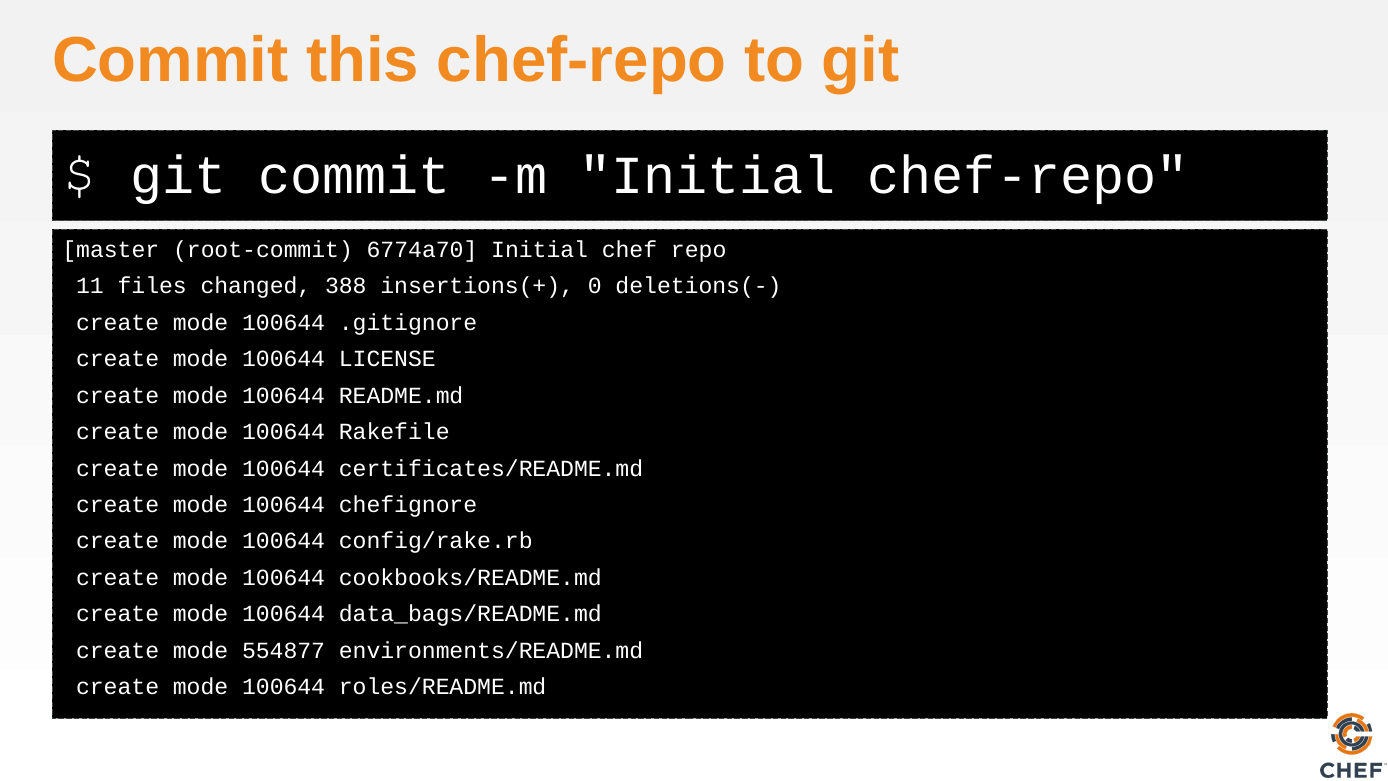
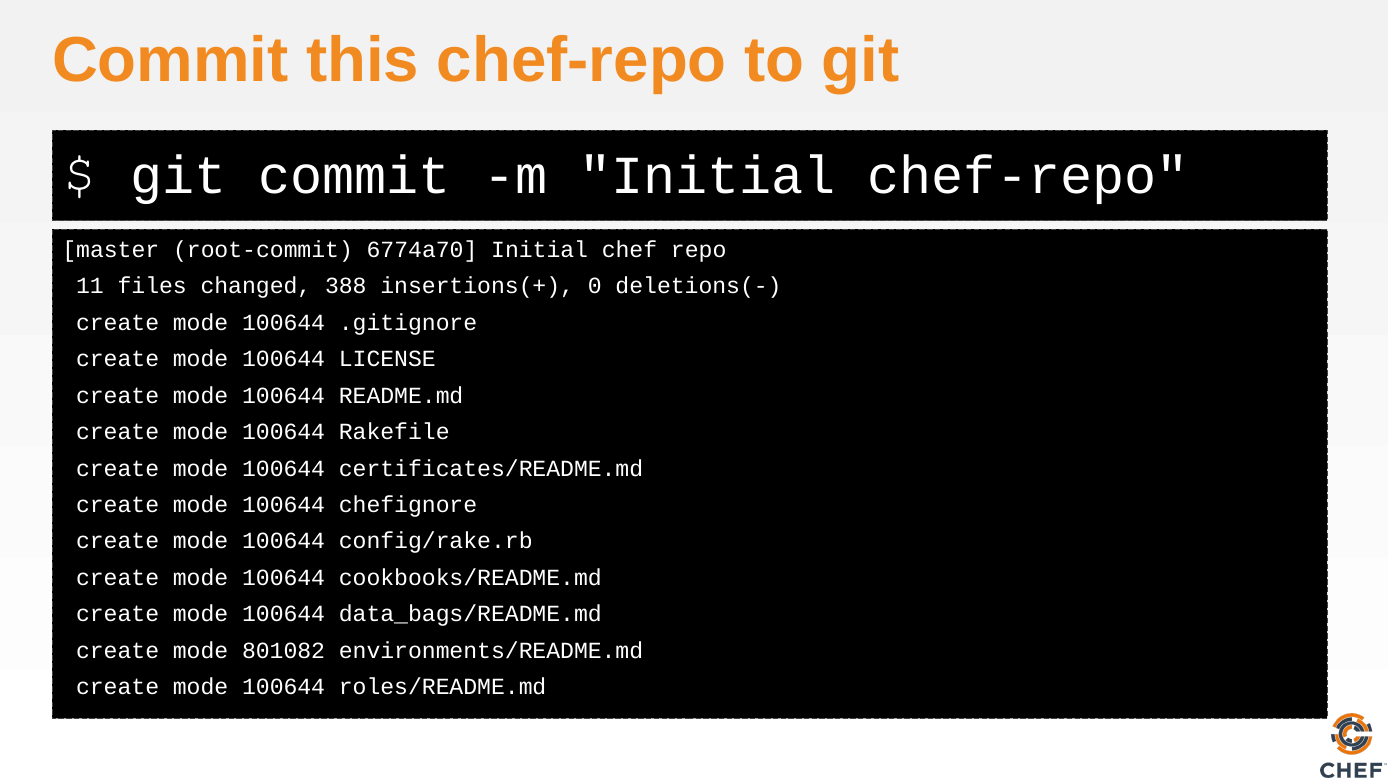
554877: 554877 -> 801082
